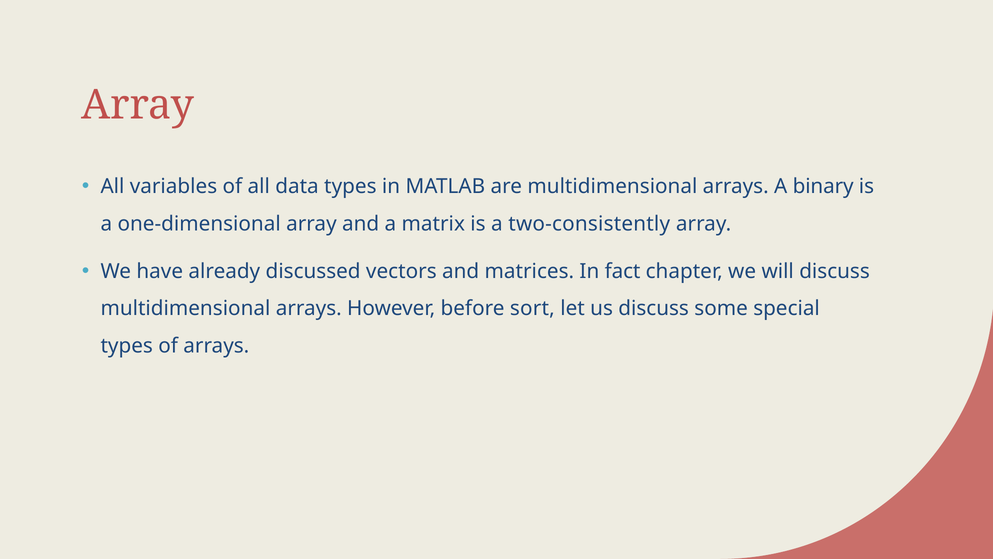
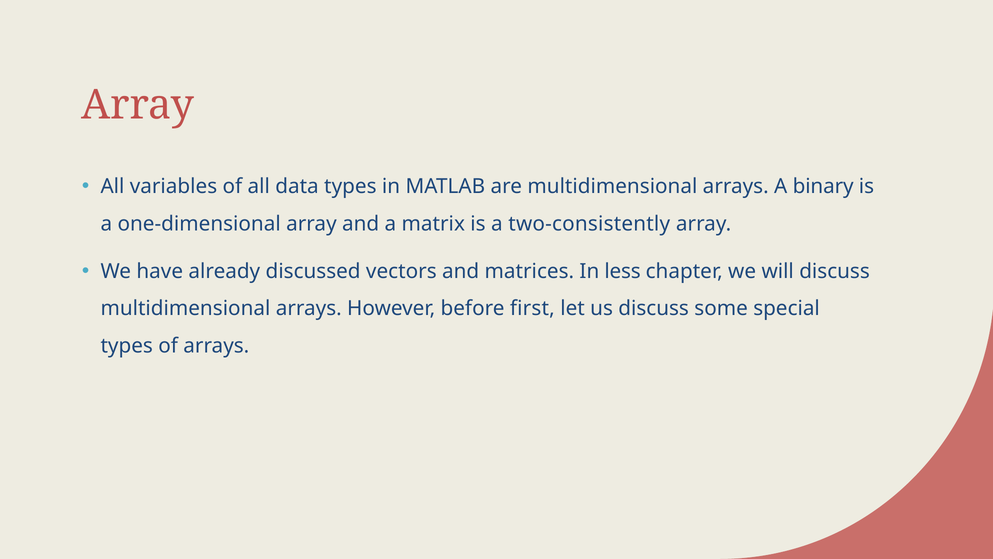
fact: fact -> less
sort: sort -> first
